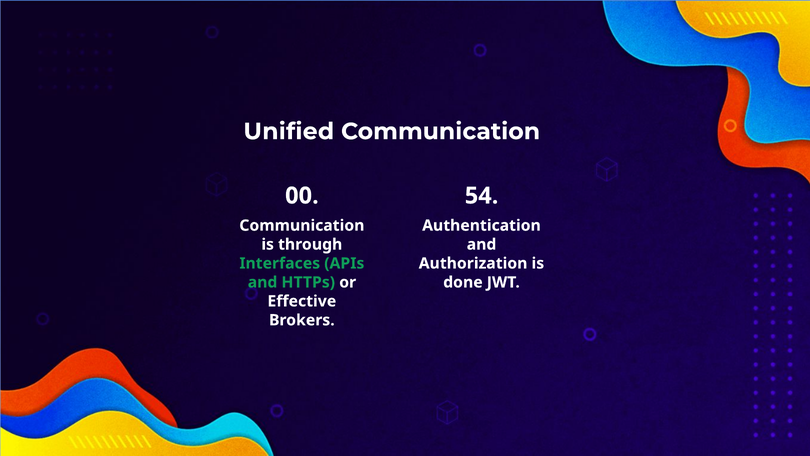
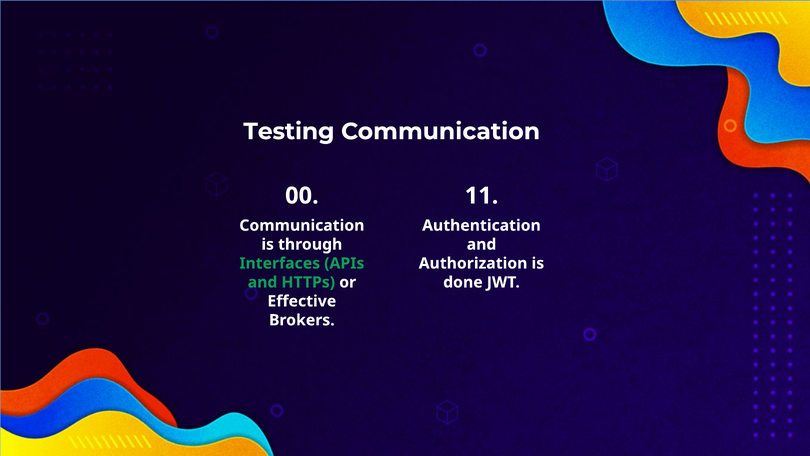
Unified: Unified -> Testing
54: 54 -> 11
